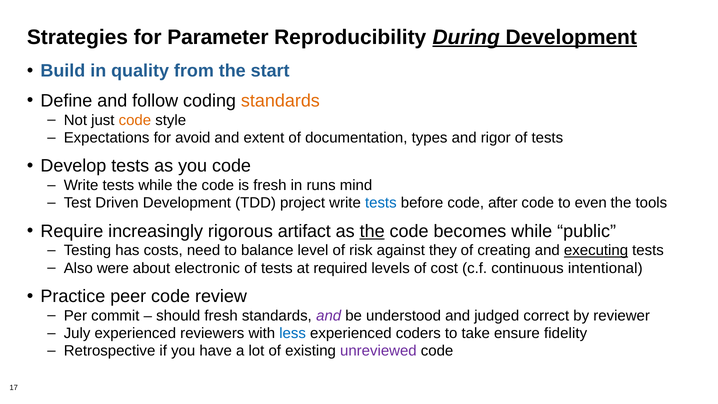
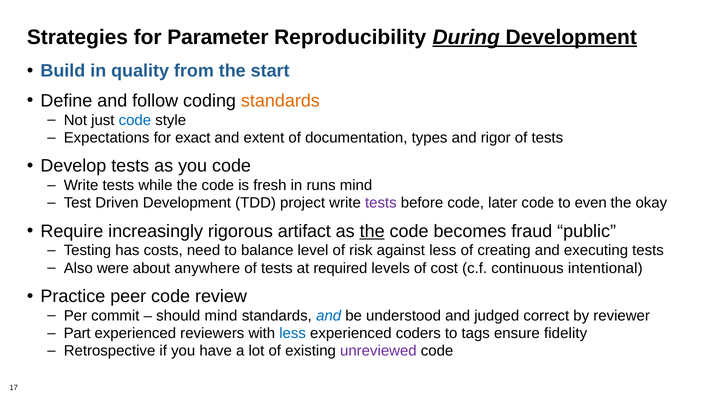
code at (135, 120) colour: orange -> blue
avoid: avoid -> exact
tests at (381, 203) colour: blue -> purple
after: after -> later
tools: tools -> okay
becomes while: while -> fraud
against they: they -> less
executing underline: present -> none
electronic: electronic -> anywhere
should fresh: fresh -> mind
and at (329, 316) colour: purple -> blue
July: July -> Part
take: take -> tags
